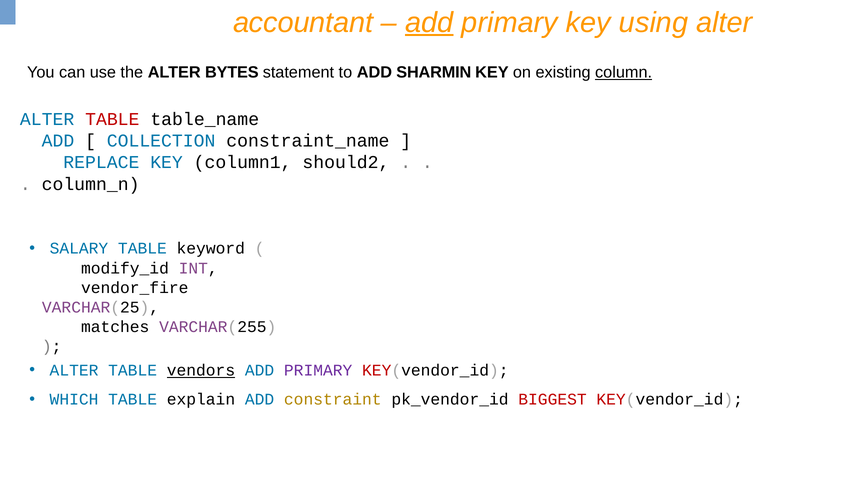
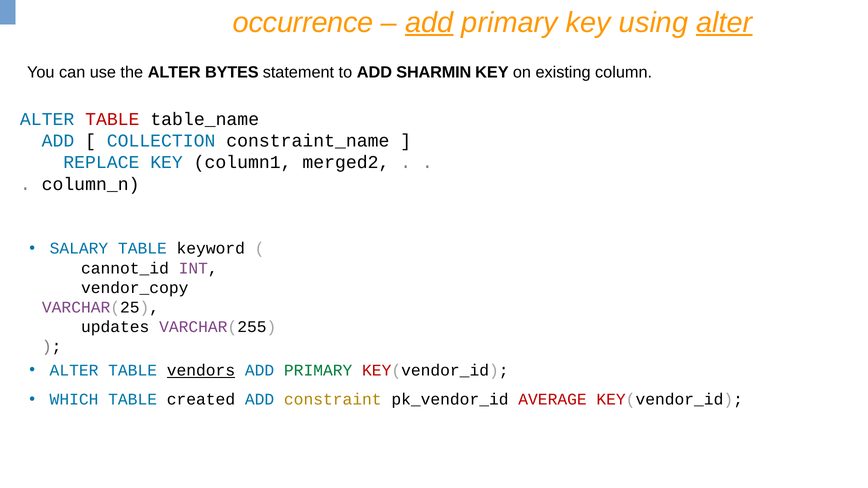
accountant: accountant -> occurrence
alter at (724, 23) underline: none -> present
column underline: present -> none
should2: should2 -> merged2
modify_id: modify_id -> cannot_id
vendor_fire: vendor_fire -> vendor_copy
matches: matches -> updates
PRIMARY at (318, 370) colour: purple -> green
explain: explain -> created
BIGGEST: BIGGEST -> AVERAGE
